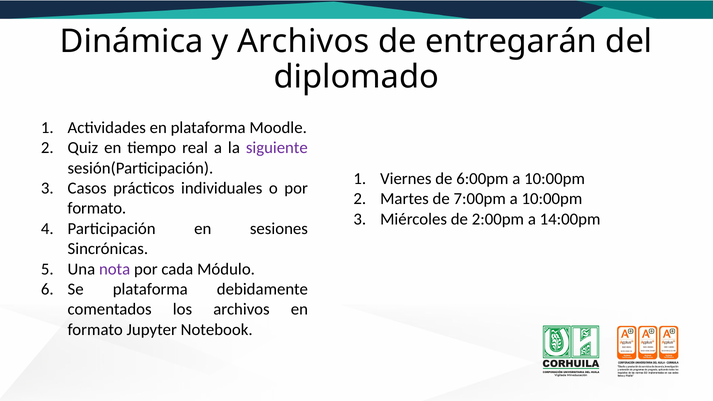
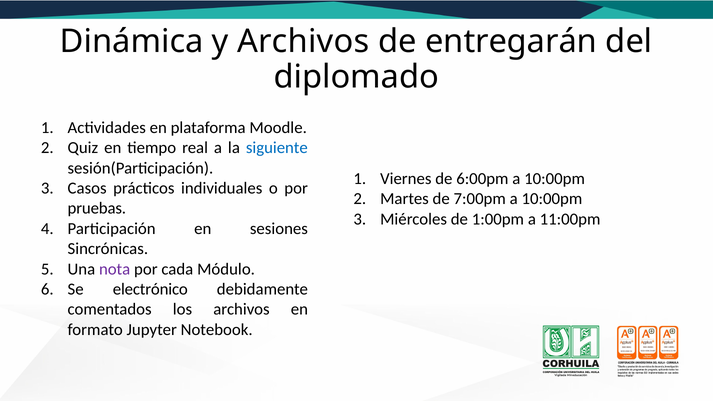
siguiente colour: purple -> blue
formato at (97, 208): formato -> pruebas
2:00pm: 2:00pm -> 1:00pm
14:00pm: 14:00pm -> 11:00pm
Se plataforma: plataforma -> electrónico
